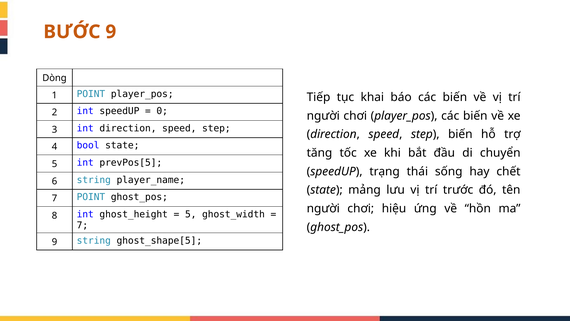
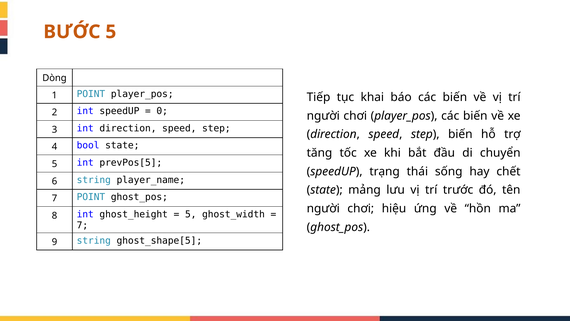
BƯỚC 9: 9 -> 5
